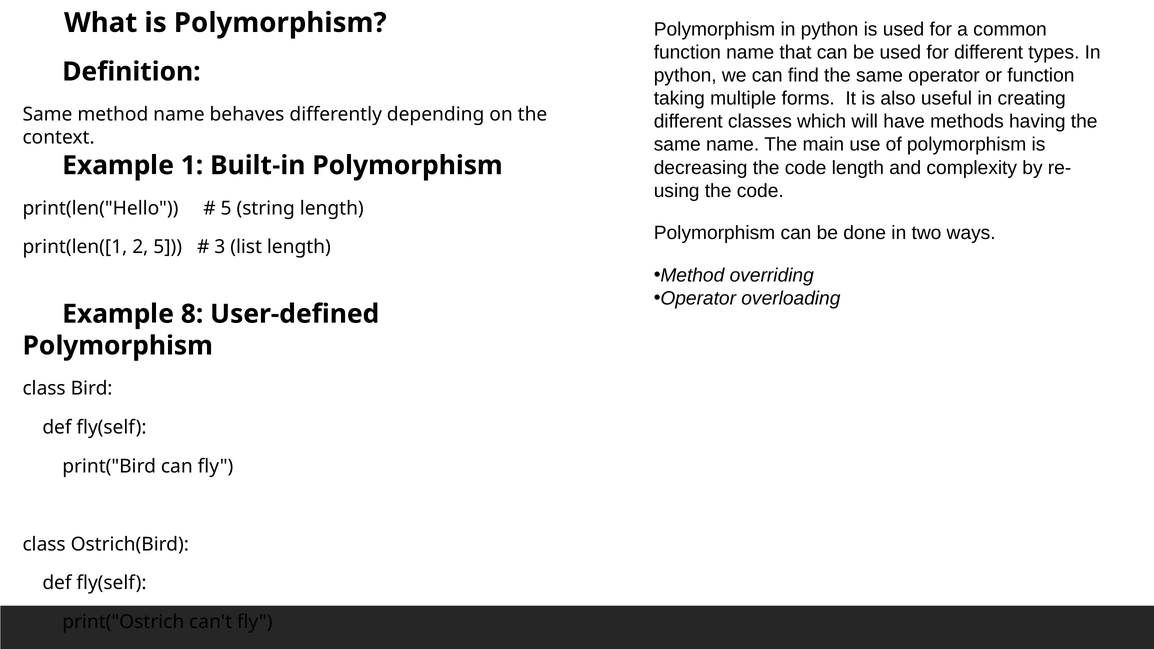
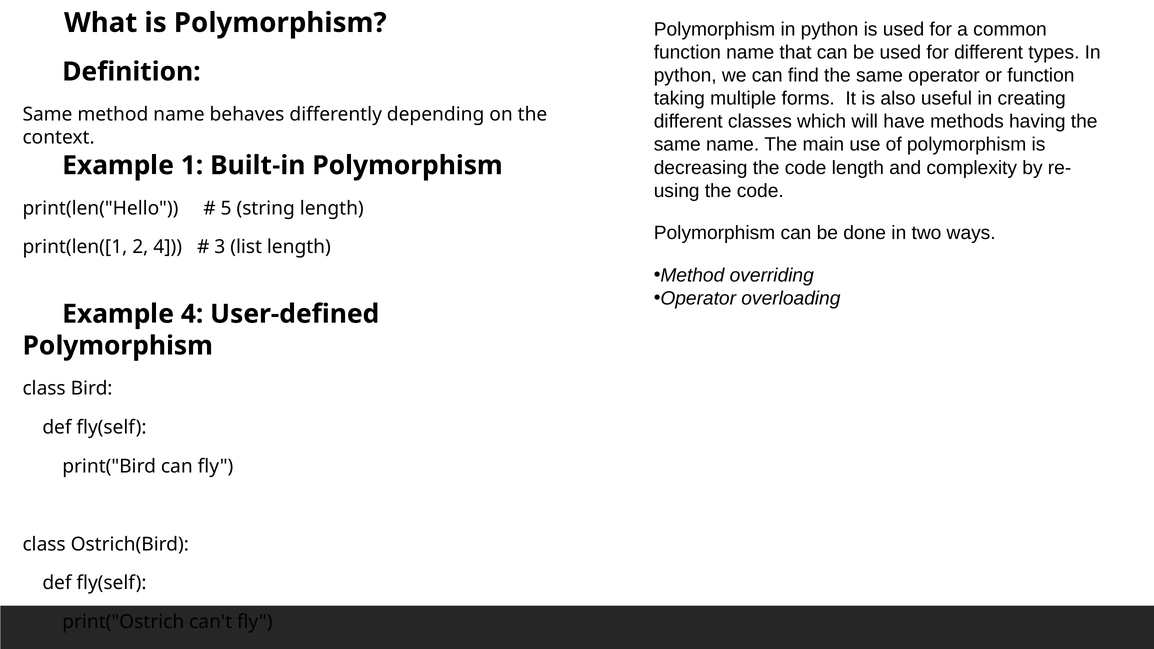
2 5: 5 -> 4
Example 8: 8 -> 4
